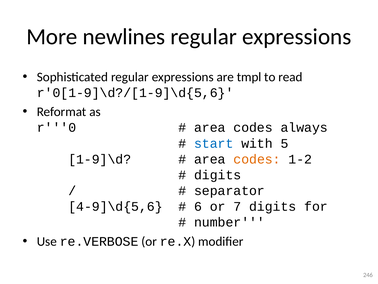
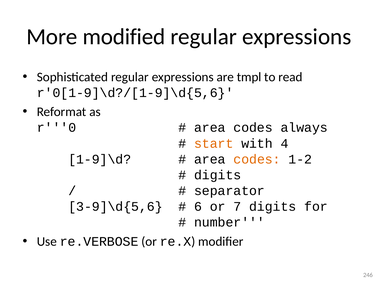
newlines: newlines -> modified
start colour: blue -> orange
5: 5 -> 4
4-9]\d{5,6: 4-9]\d{5,6 -> 3-9]\d{5,6
